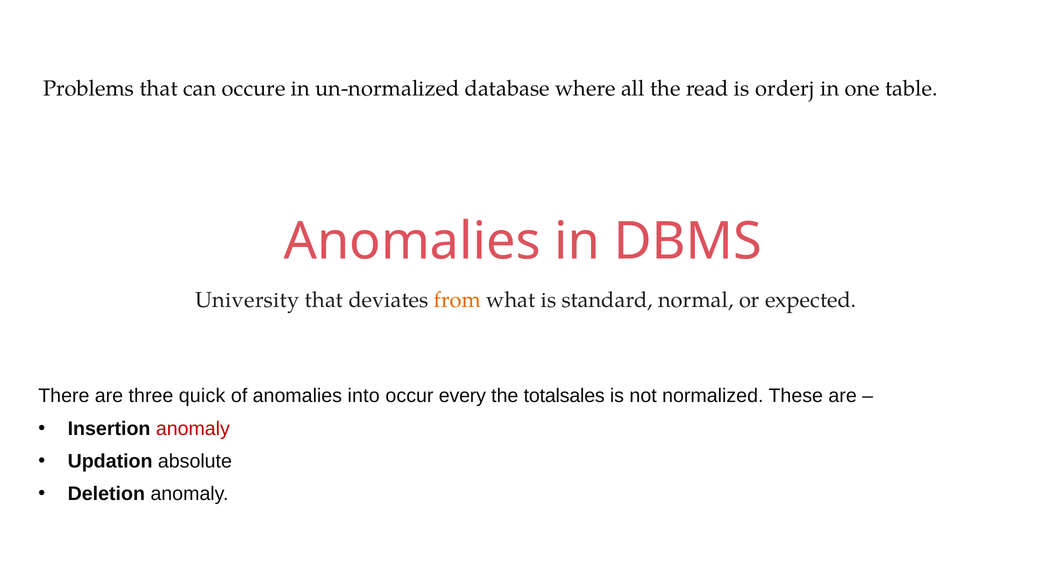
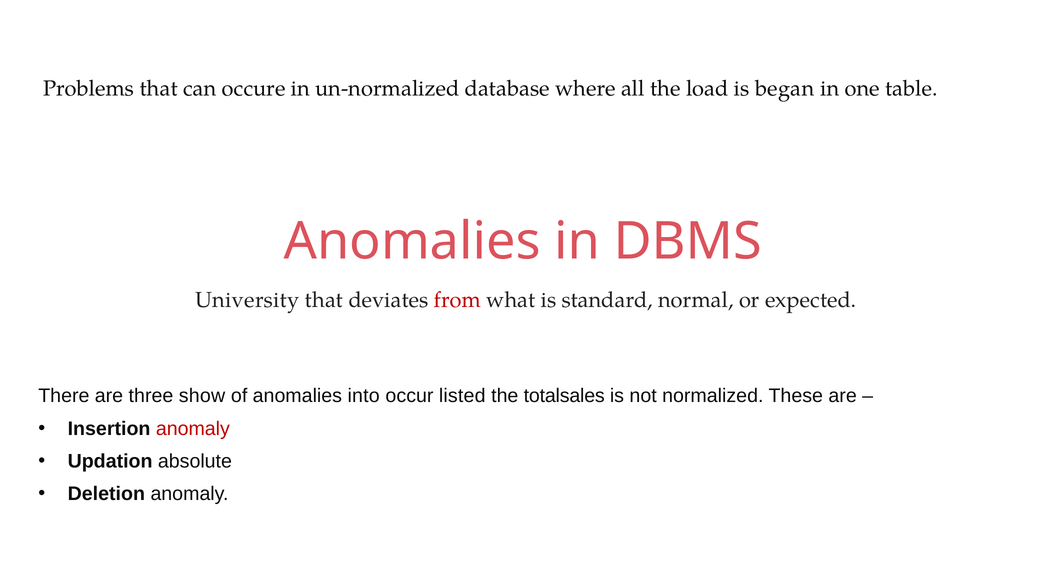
read: read -> load
orderj: orderj -> began
from colour: orange -> red
quick: quick -> show
every: every -> listed
